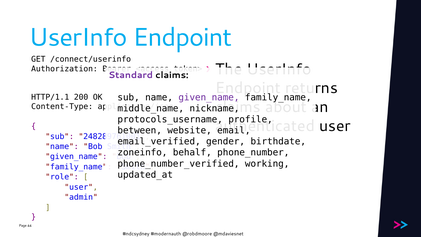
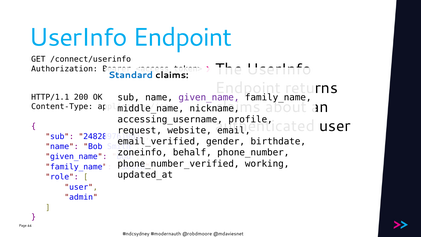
Standard colour: purple -> blue
protocols_username: protocols_username -> accessing_username
between: between -> request
